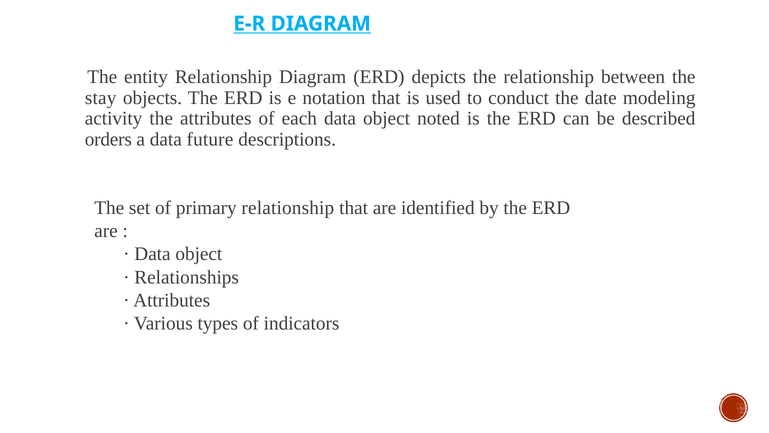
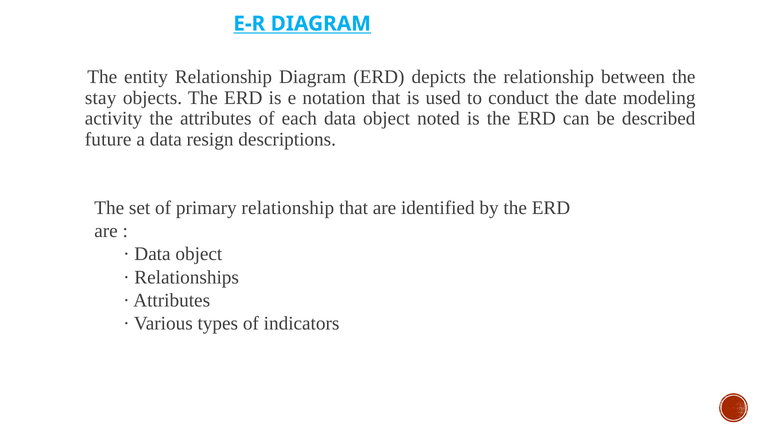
orders: orders -> future
future: future -> resign
